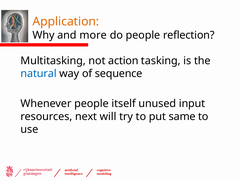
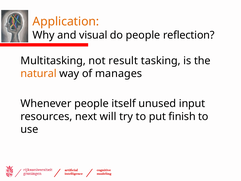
more: more -> visual
action: action -> result
natural colour: blue -> orange
sequence: sequence -> manages
same: same -> finish
